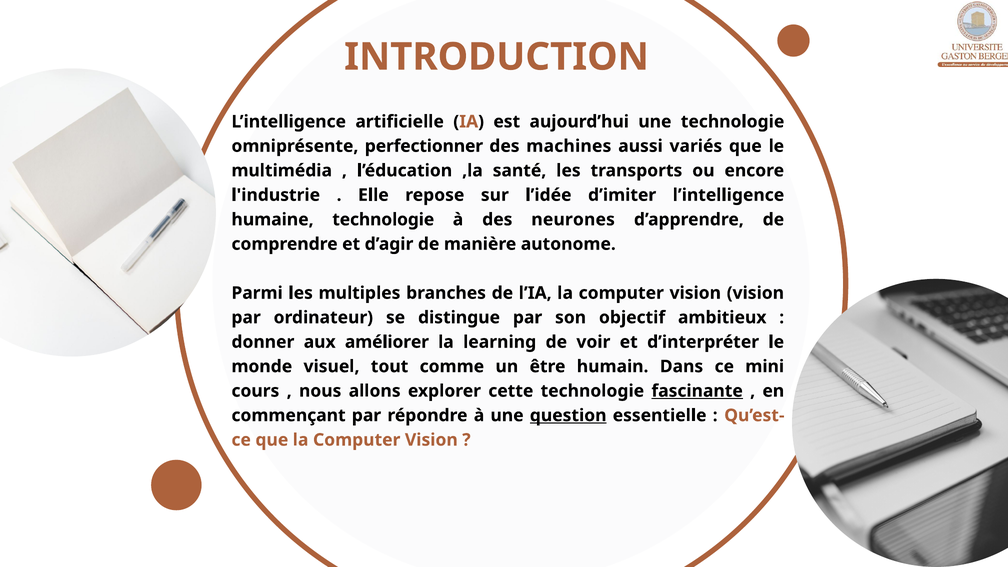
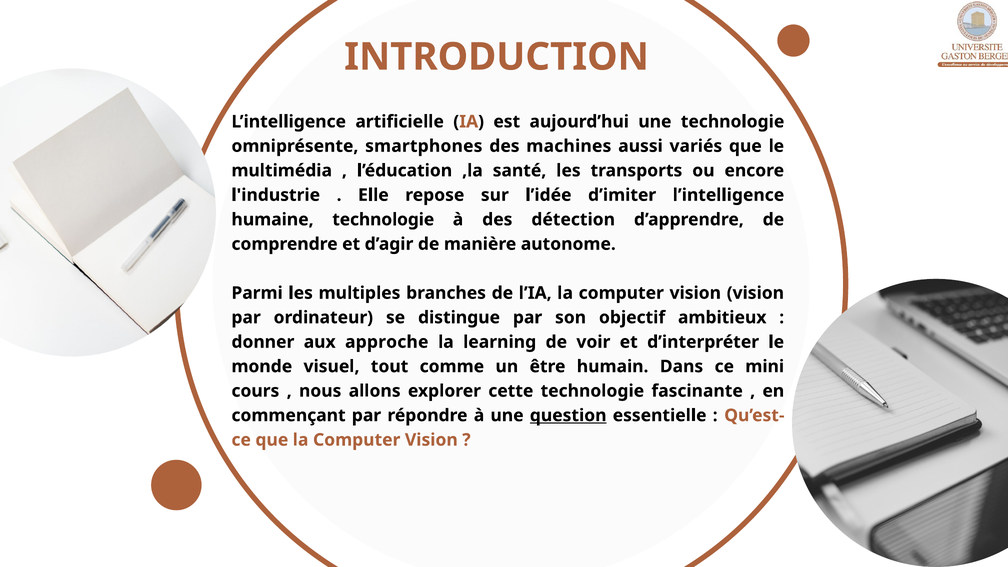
perfectionner: perfectionner -> smartphones
neurones: neurones -> détection
améliorer: améliorer -> approche
fascinante underline: present -> none
